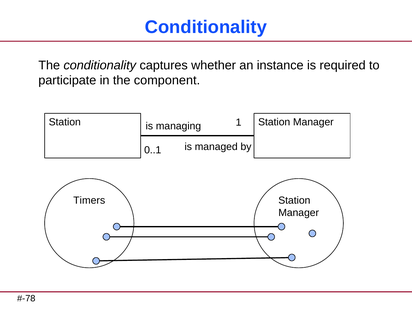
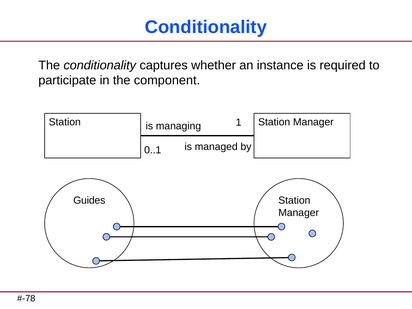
Timers: Timers -> Guides
